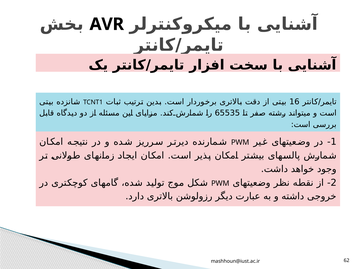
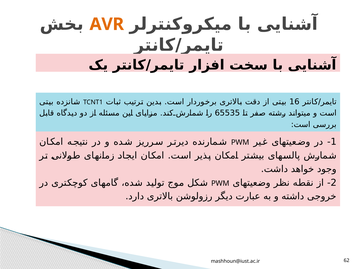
AVR colour: black -> orange
